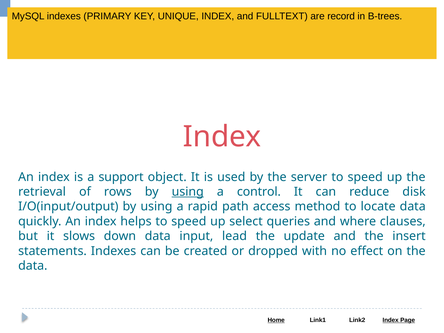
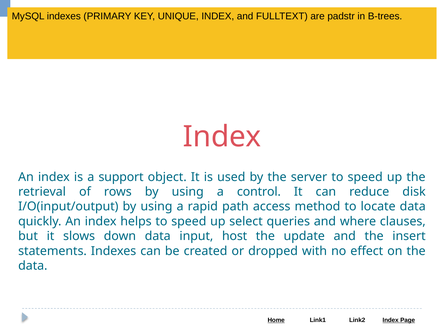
record: record -> padstr
using at (188, 192) underline: present -> none
lead: lead -> host
